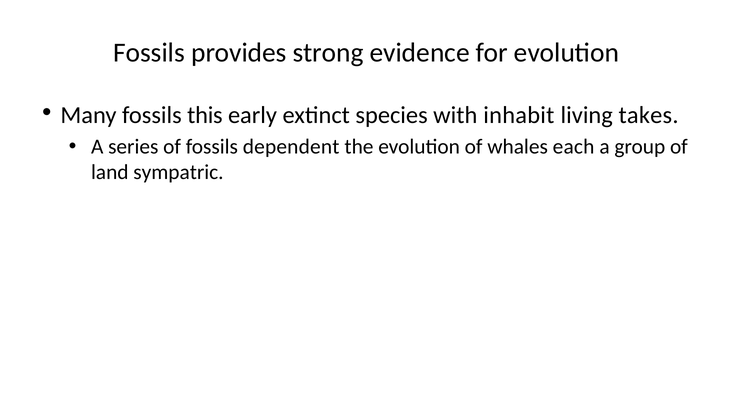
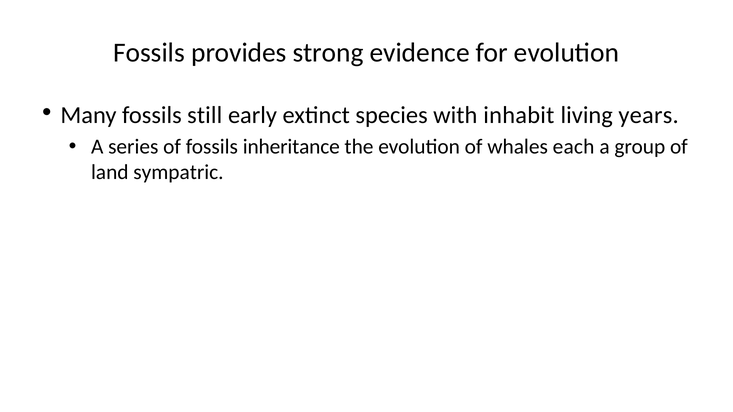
this: this -> still
takes: takes -> years
dependent: dependent -> inheritance
